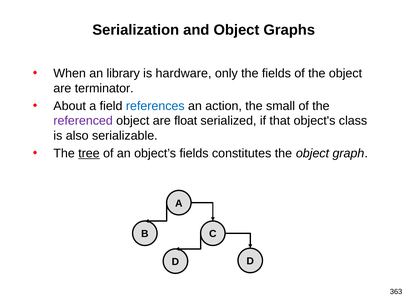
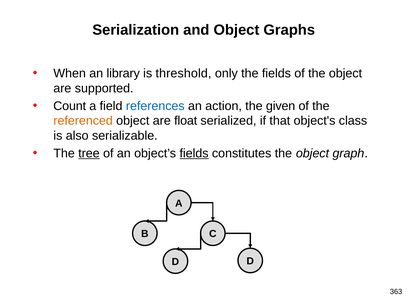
hardware: hardware -> threshold
terminator: terminator -> supported
About: About -> Count
small: small -> given
referenced colour: purple -> orange
fields at (194, 153) underline: none -> present
